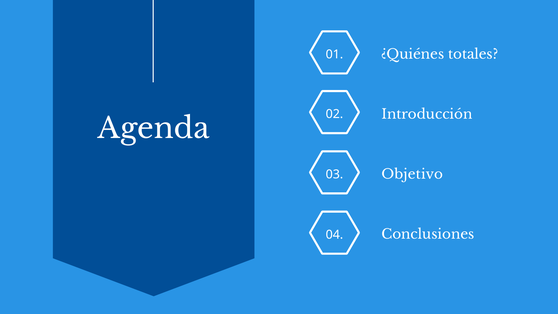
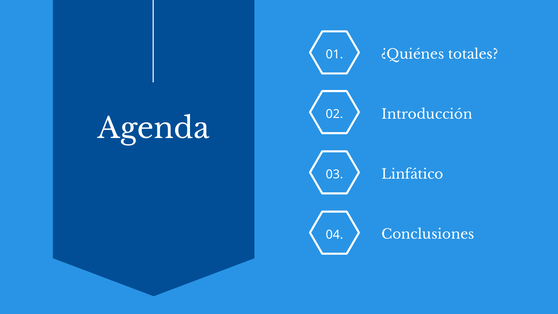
Objetivo: Objetivo -> Linfático
